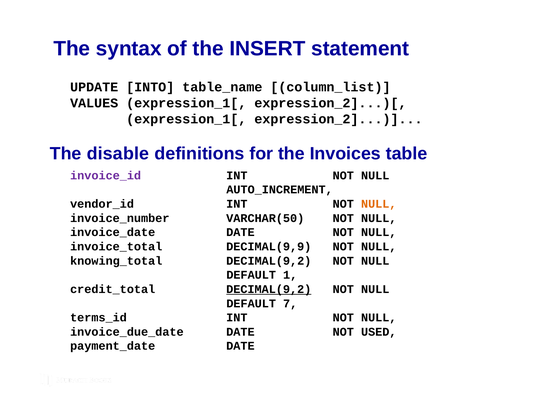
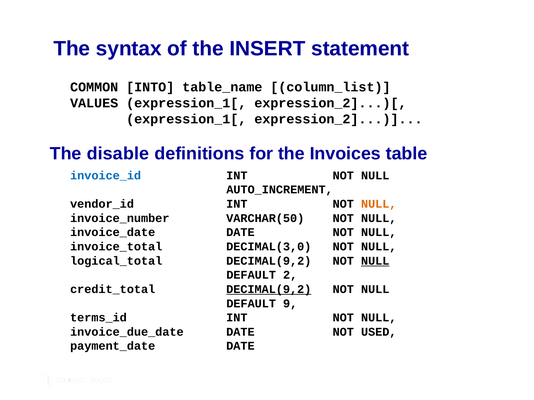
UPDATE: UPDATE -> COMMON
invoice_id colour: purple -> blue
DECIMAL(9,9: DECIMAL(9,9 -> DECIMAL(3,0
knowing_total: knowing_total -> logical_total
NULL at (375, 261) underline: none -> present
1: 1 -> 2
7: 7 -> 9
